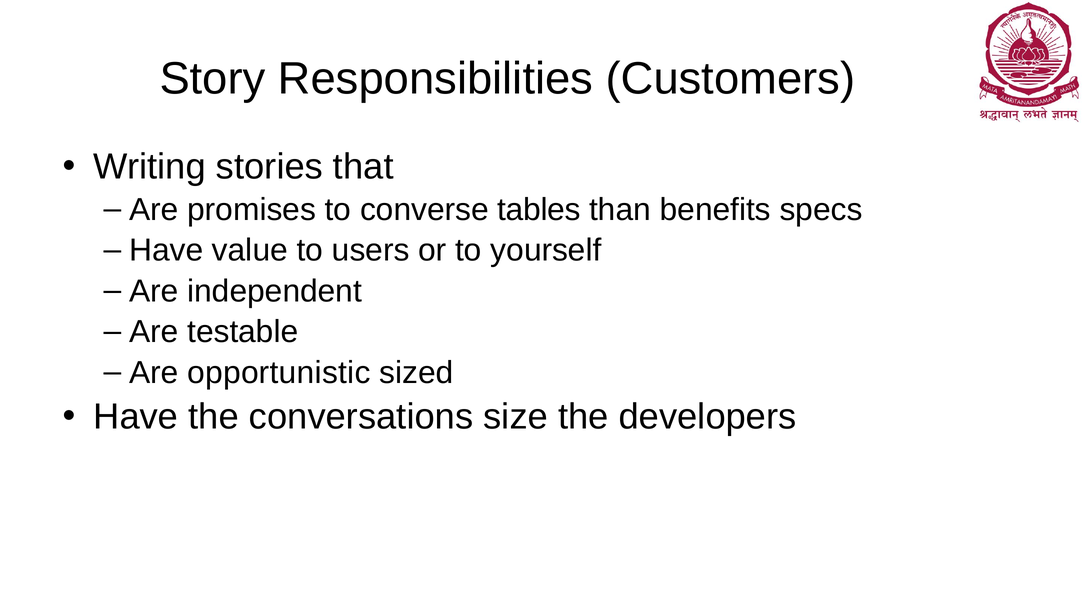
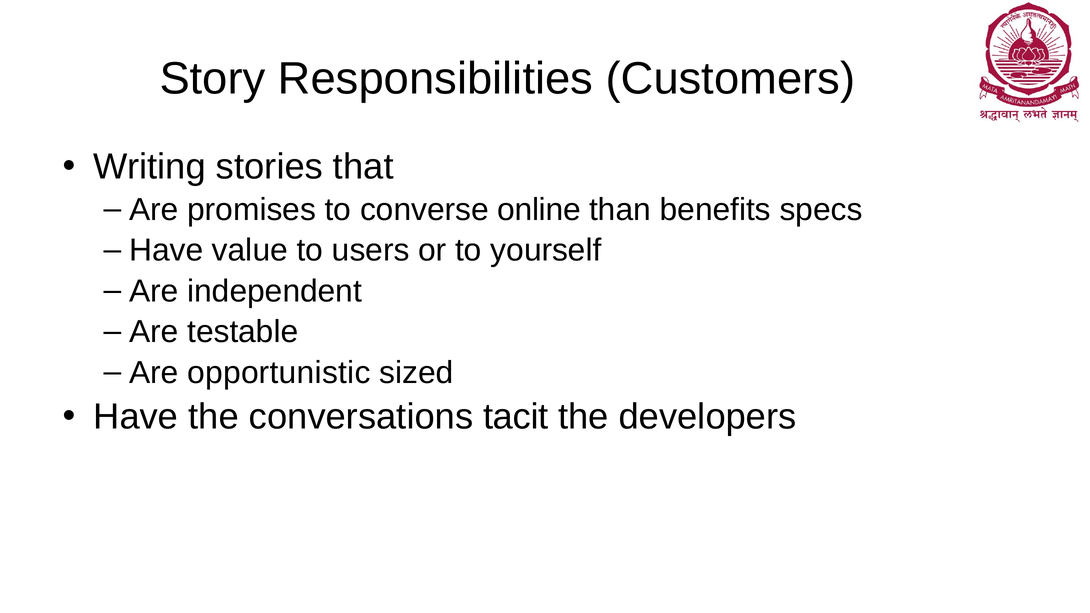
tables: tables -> online
size: size -> tacit
